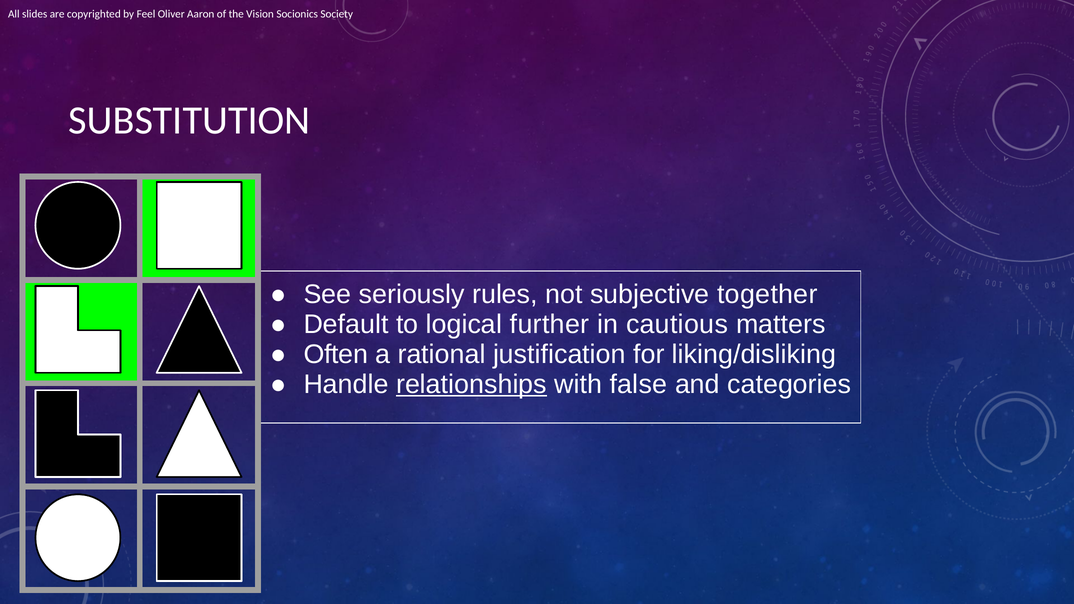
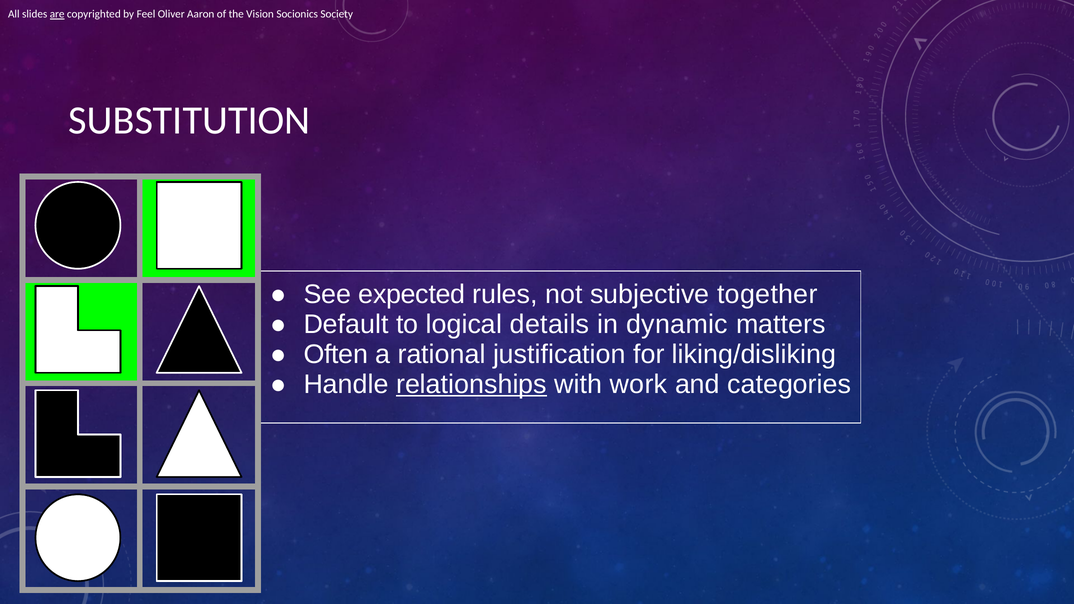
are underline: none -> present
seriously: seriously -> expected
further: further -> details
cautious: cautious -> dynamic
false: false -> work
